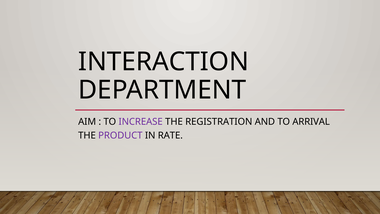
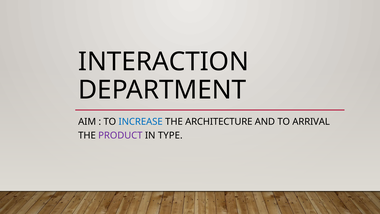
INCREASE colour: purple -> blue
REGISTRATION: REGISTRATION -> ARCHITECTURE
RATE: RATE -> TYPE
